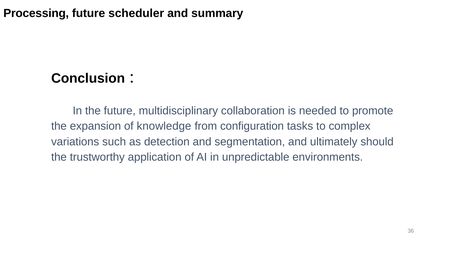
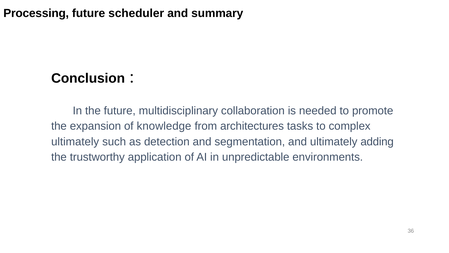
configuration: configuration -> architectures
variations at (75, 141): variations -> ultimately
should: should -> adding
